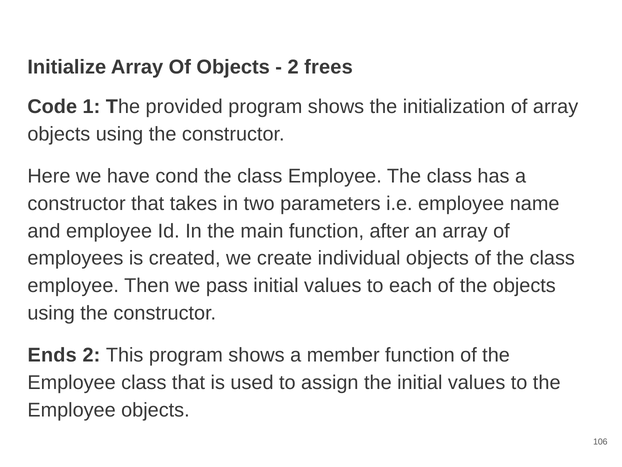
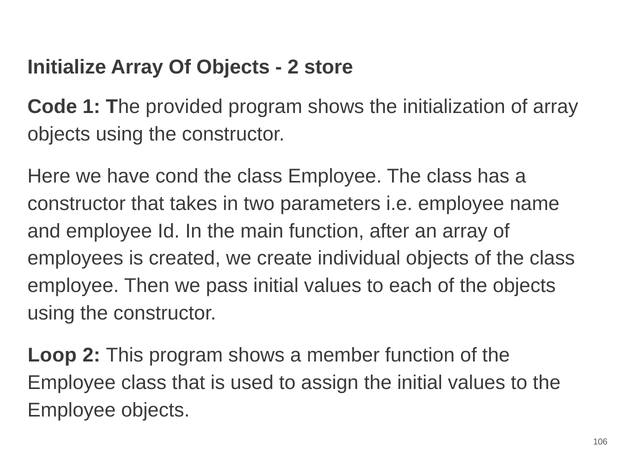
frees: frees -> store
Ends: Ends -> Loop
